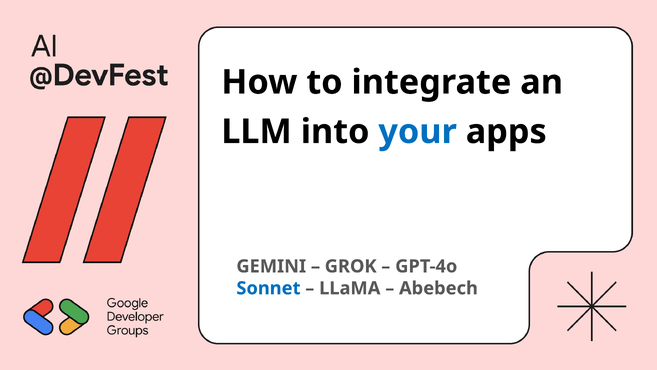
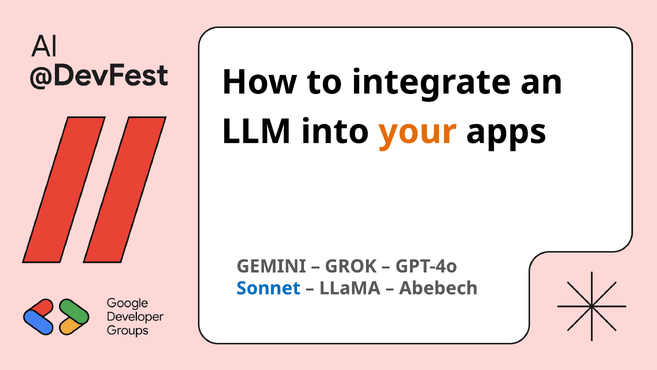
your colour: blue -> orange
